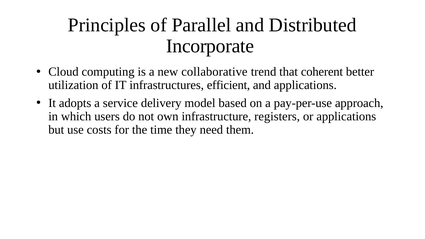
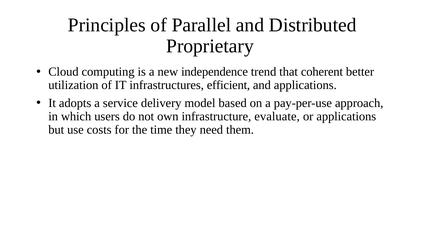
Incorporate: Incorporate -> Proprietary
collaborative: collaborative -> independence
registers: registers -> evaluate
